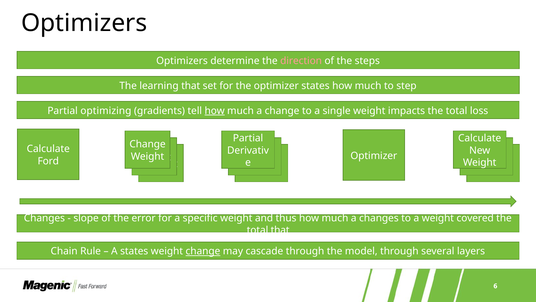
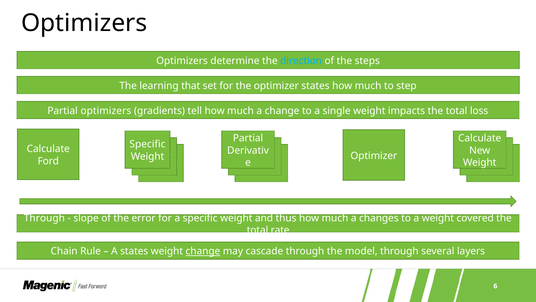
direction colour: pink -> light blue
Partial optimizing: optimizing -> optimizers
how at (215, 111) underline: present -> none
Change at (148, 144): Change -> Specific
Changes at (44, 218): Changes -> Through
total that: that -> rate
